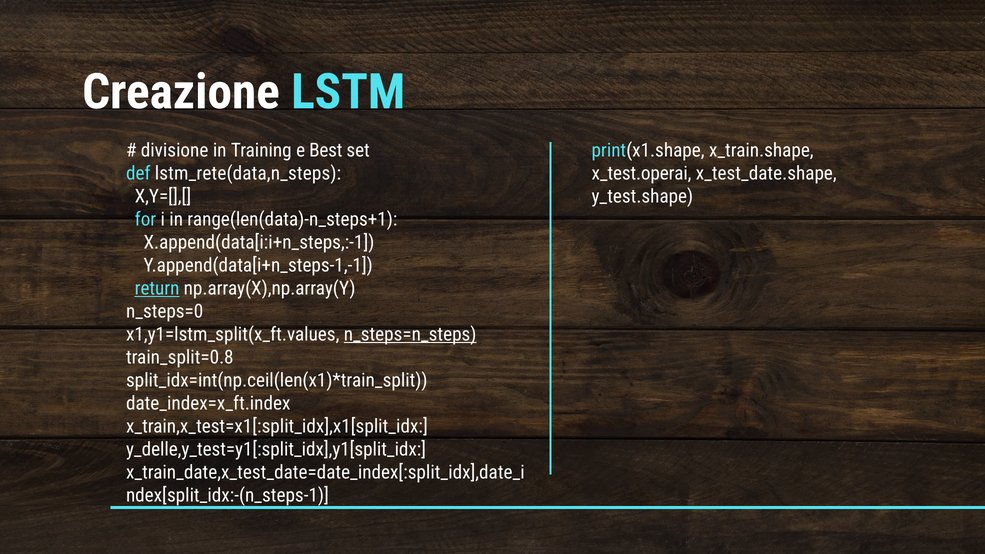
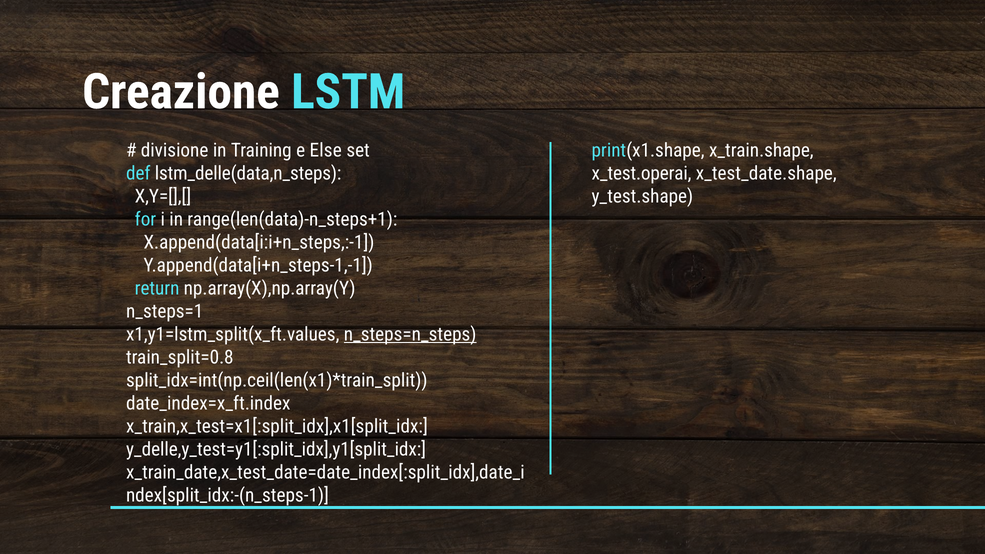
Best: Best -> Else
lstm_rete(data,n_steps: lstm_rete(data,n_steps -> lstm_delle(data,n_steps
return underline: present -> none
n_steps=0: n_steps=0 -> n_steps=1
